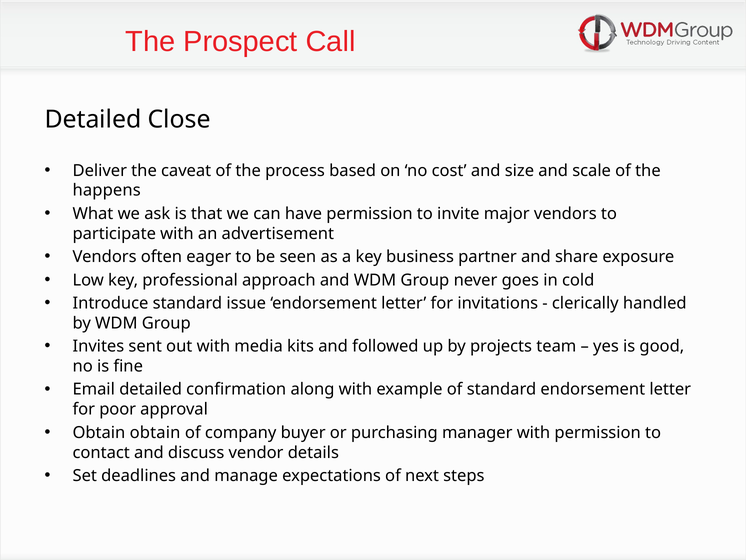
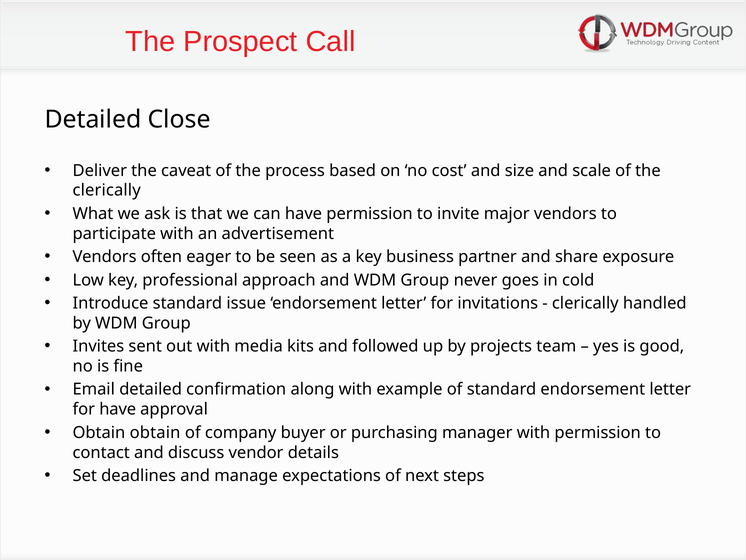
happens at (107, 190): happens -> clerically
for poor: poor -> have
